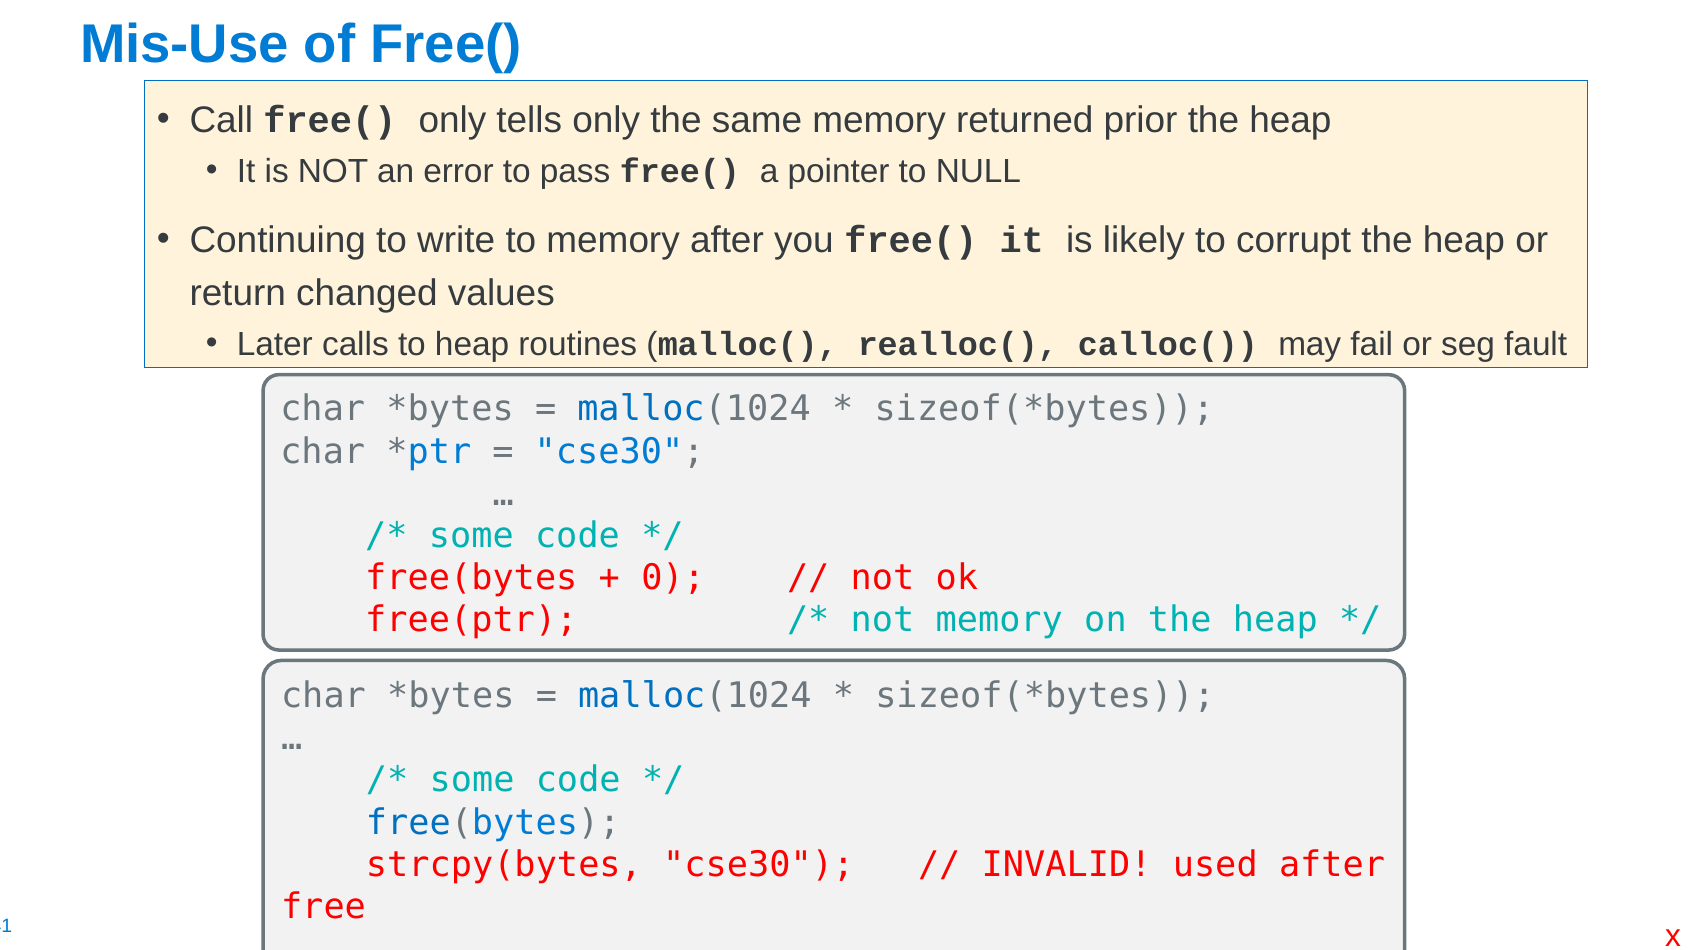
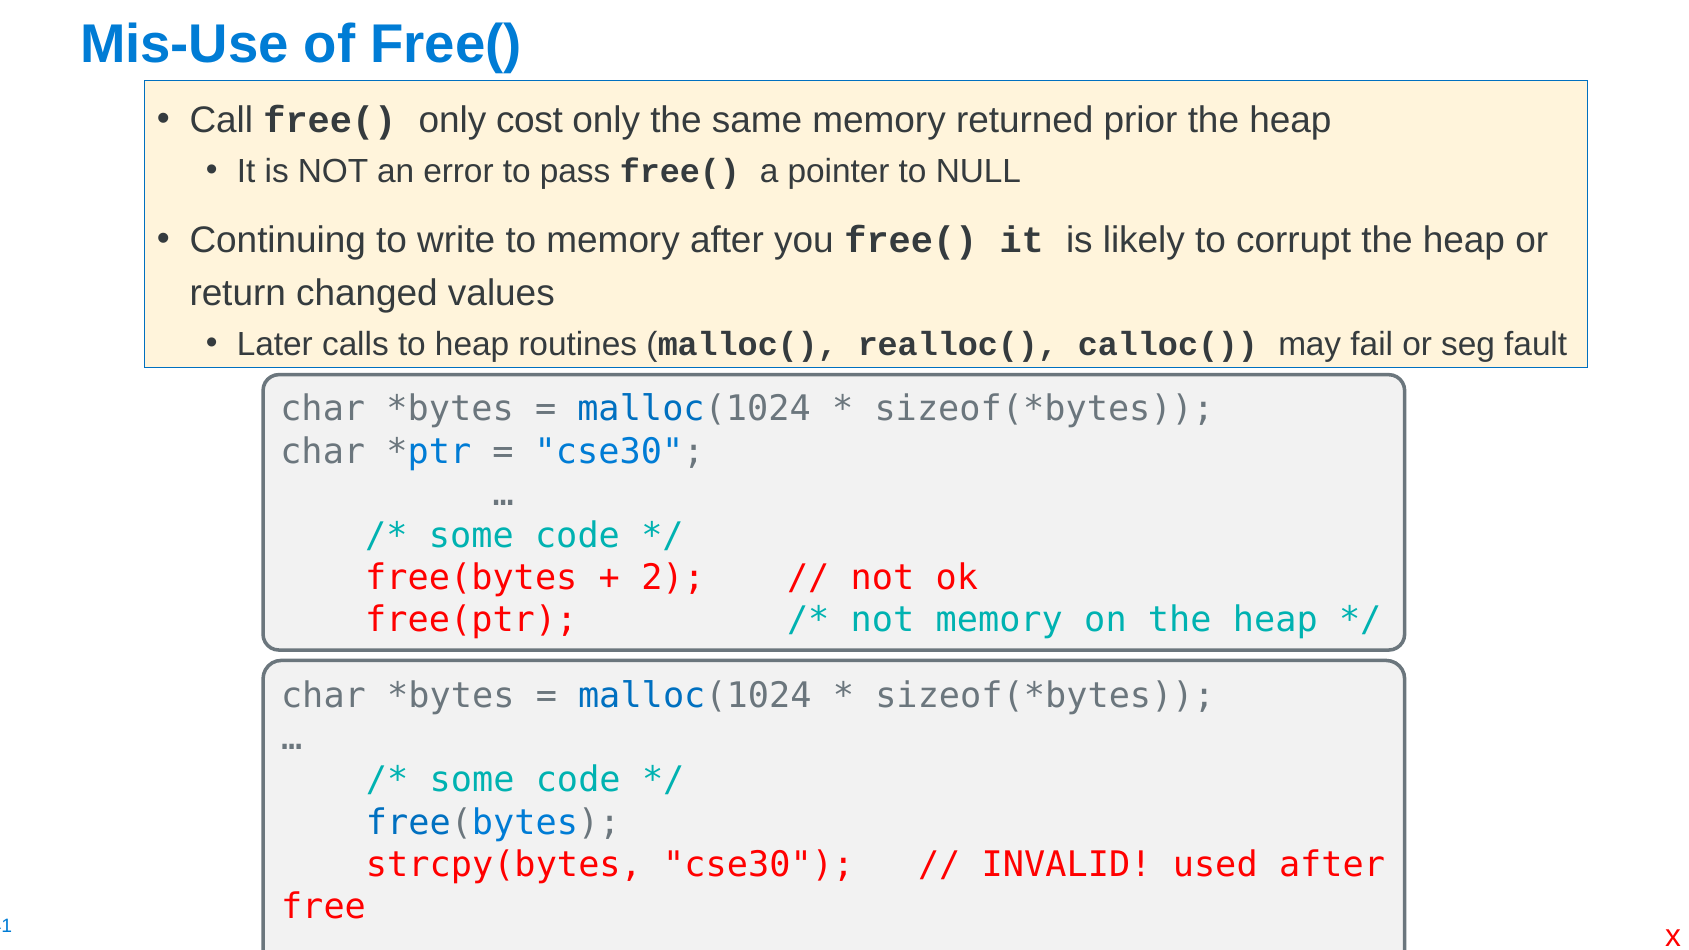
tells: tells -> cost
0: 0 -> 2
